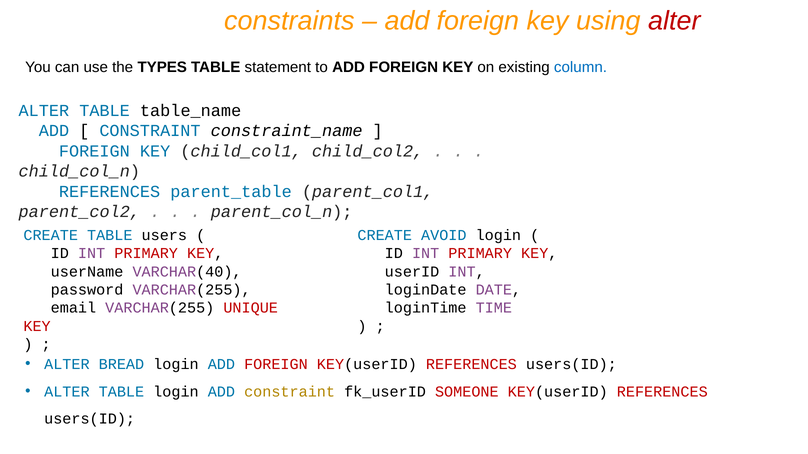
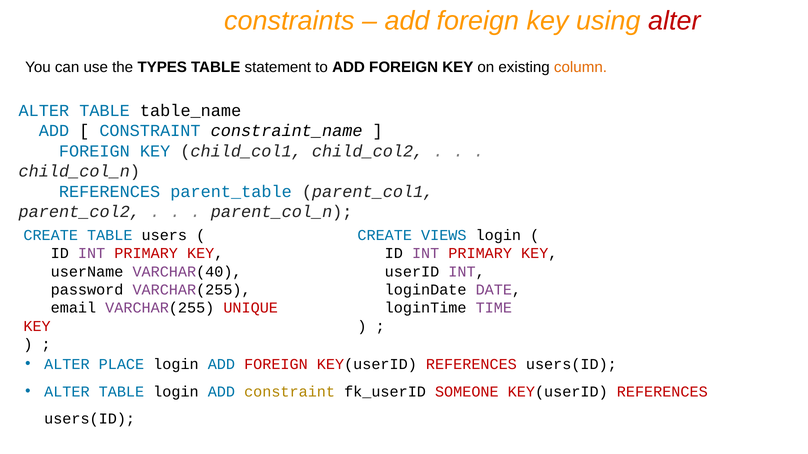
column colour: blue -> orange
AVOID: AVOID -> VIEWS
BREAD: BREAD -> PLACE
